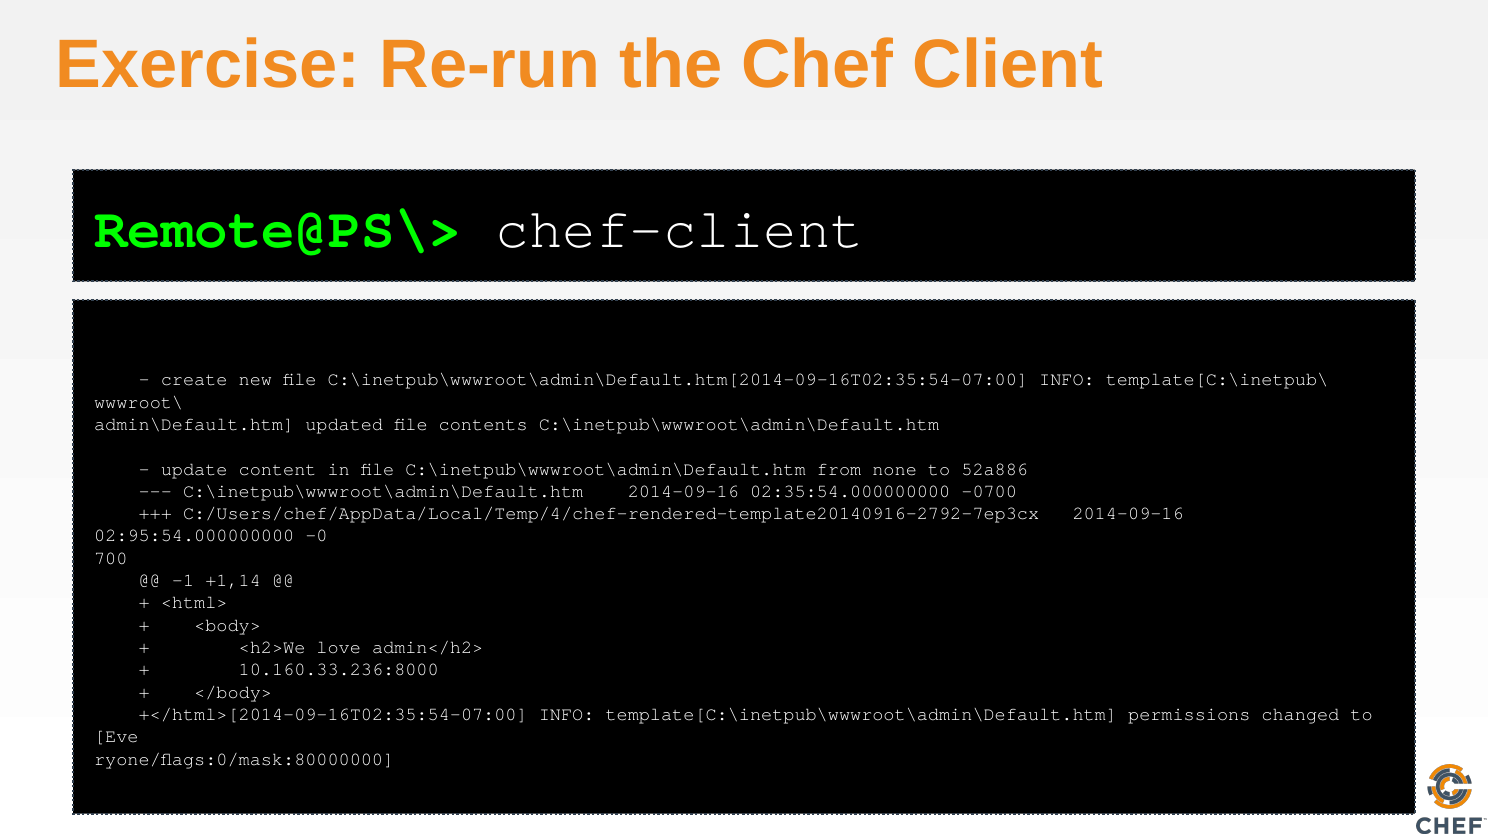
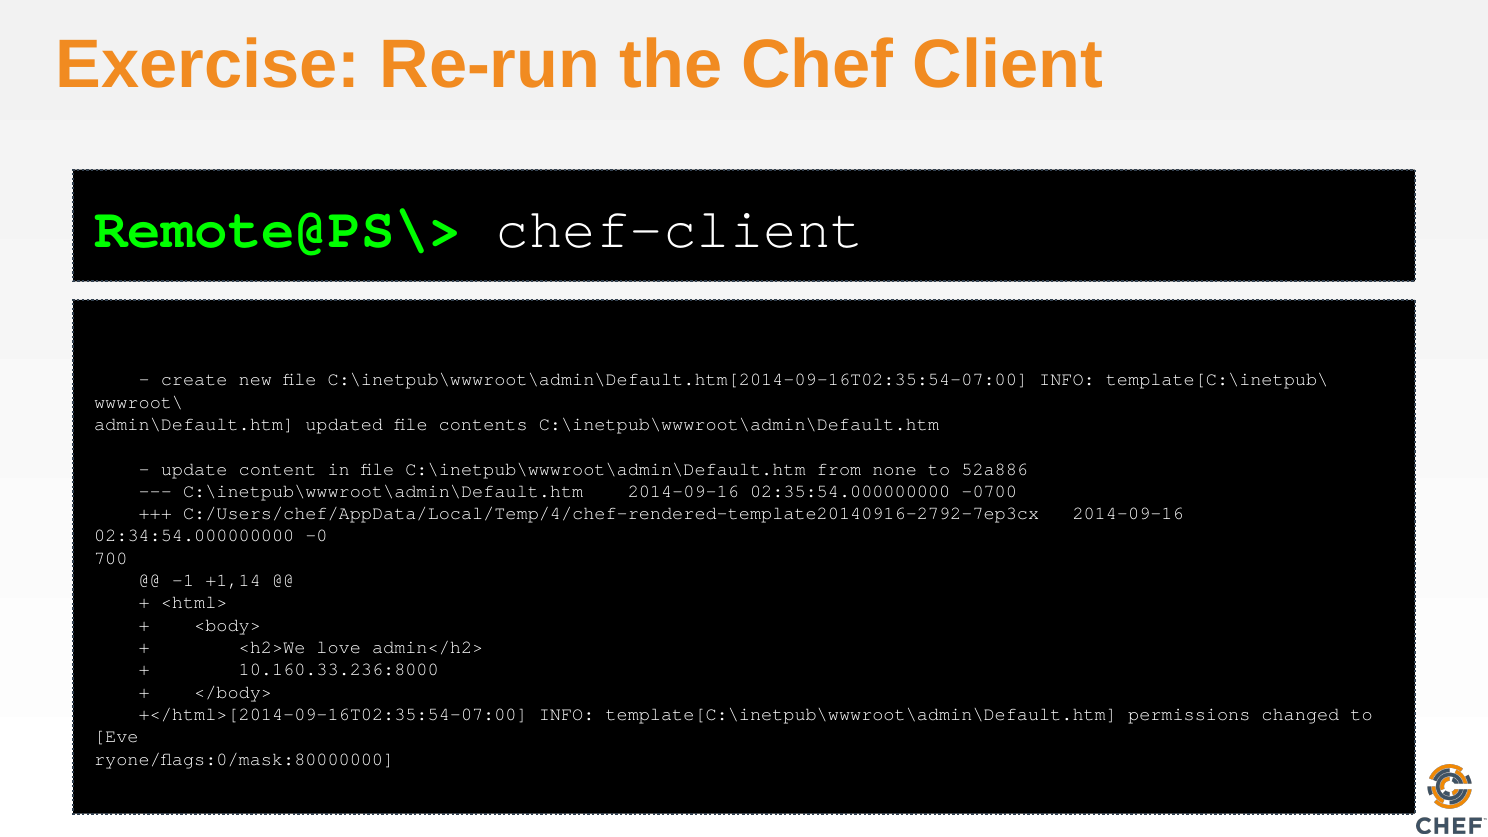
02:95:54.000000000: 02:95:54.000000000 -> 02:34:54.000000000
